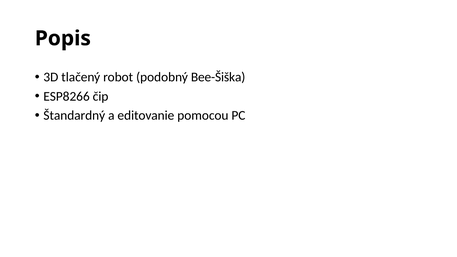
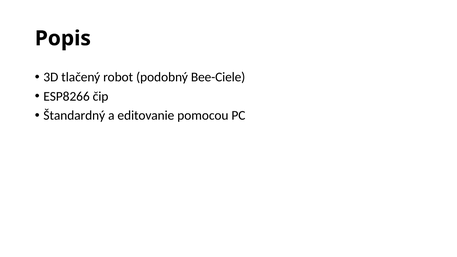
Bee-Šiška: Bee-Šiška -> Bee-Ciele
